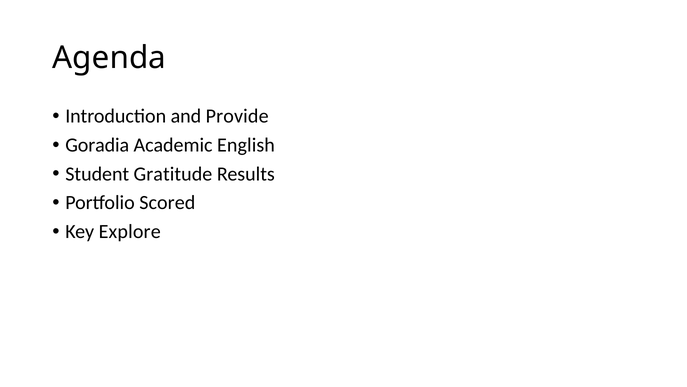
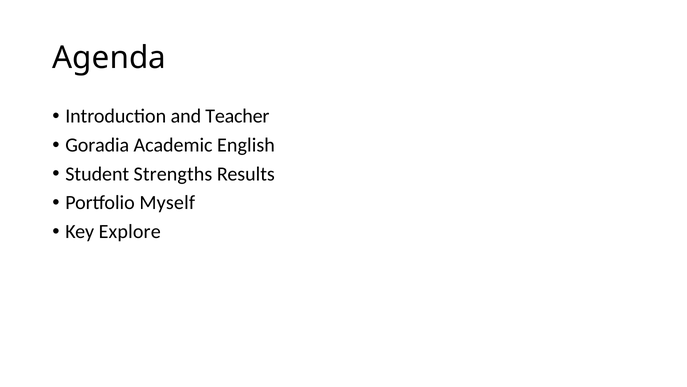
Provide: Provide -> Teacher
Gratitude: Gratitude -> Strengths
Scored: Scored -> Myself
